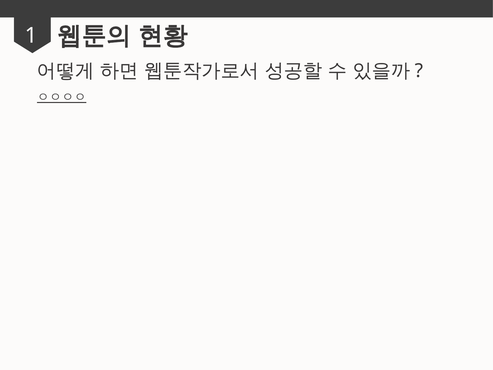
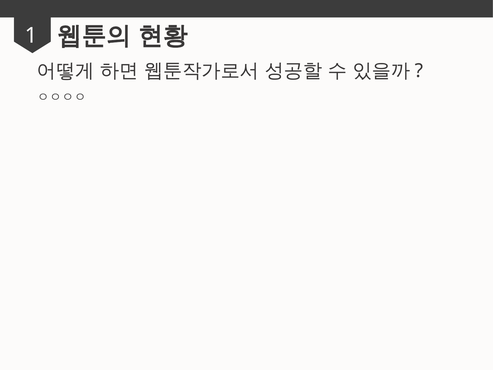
ㅇㅇㅇㅇ underline: present -> none
